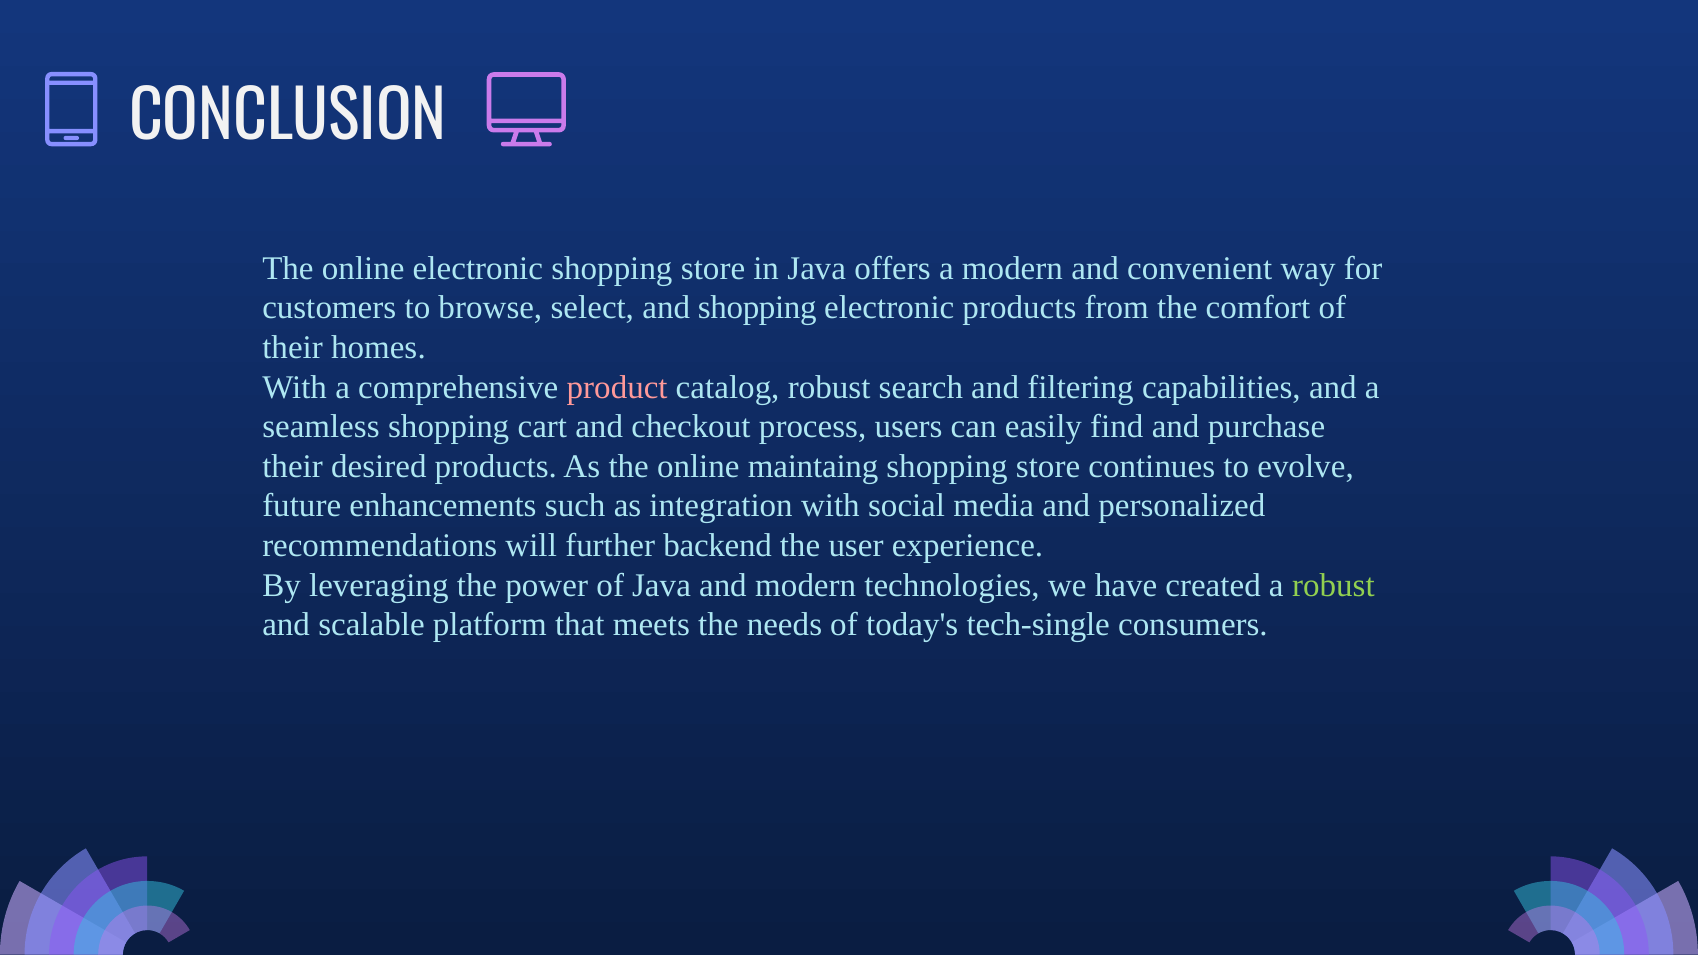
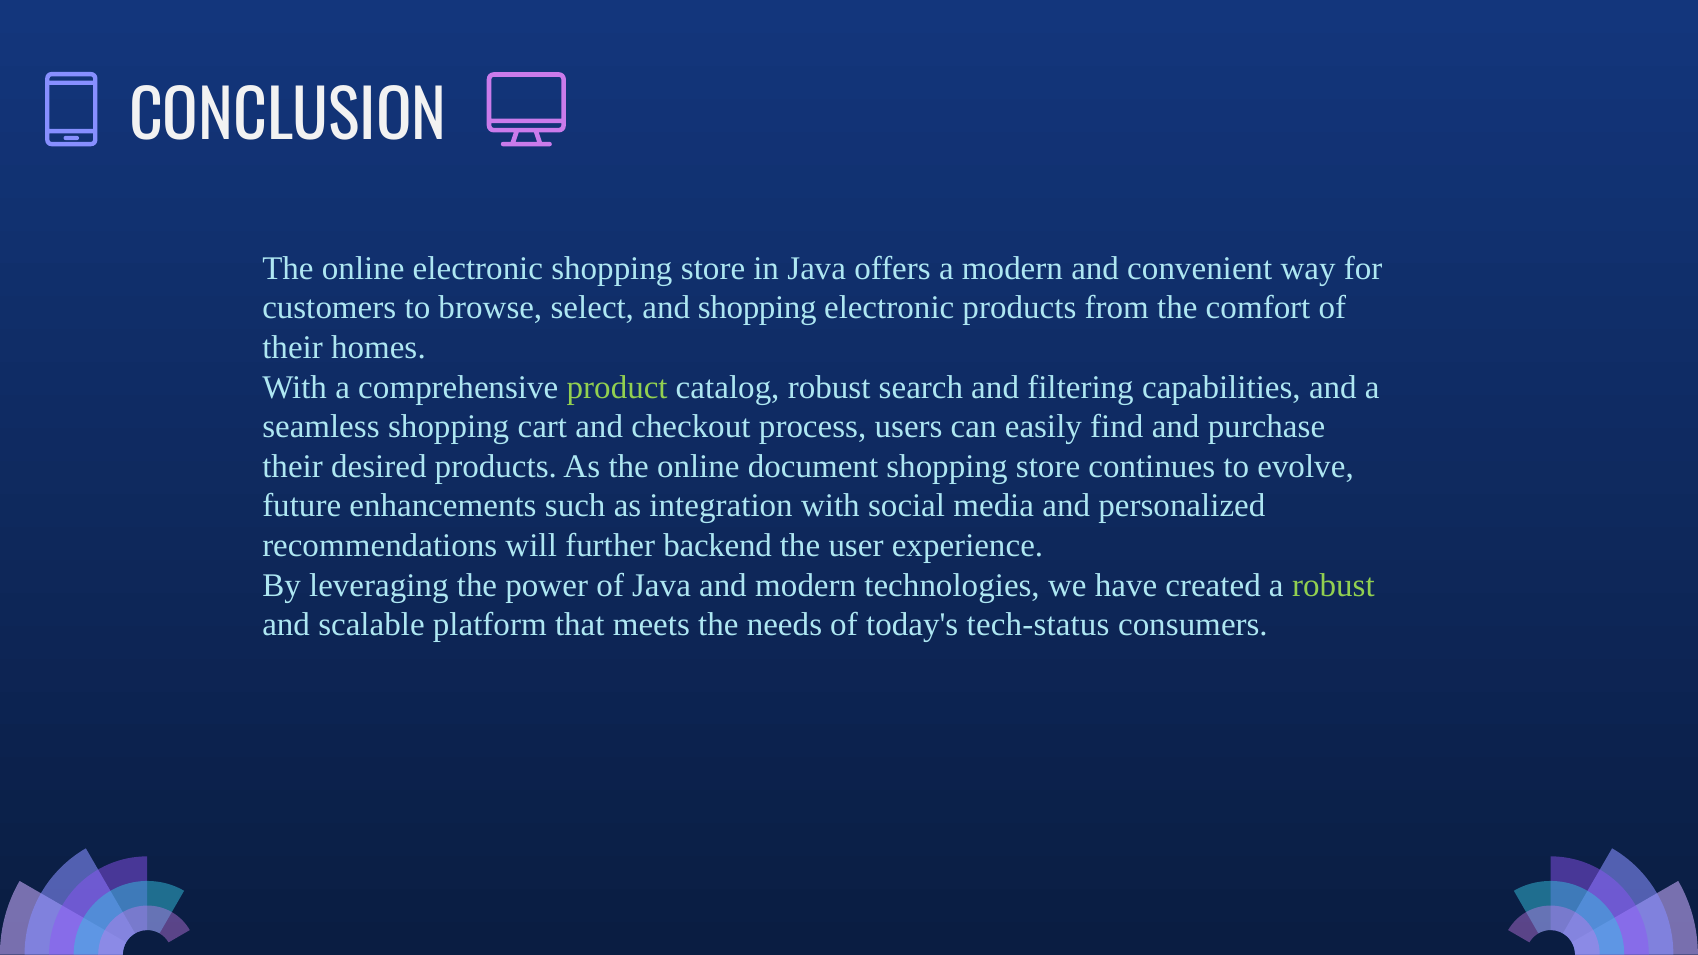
product colour: pink -> light green
maintaing: maintaing -> document
tech-single: tech-single -> tech-status
